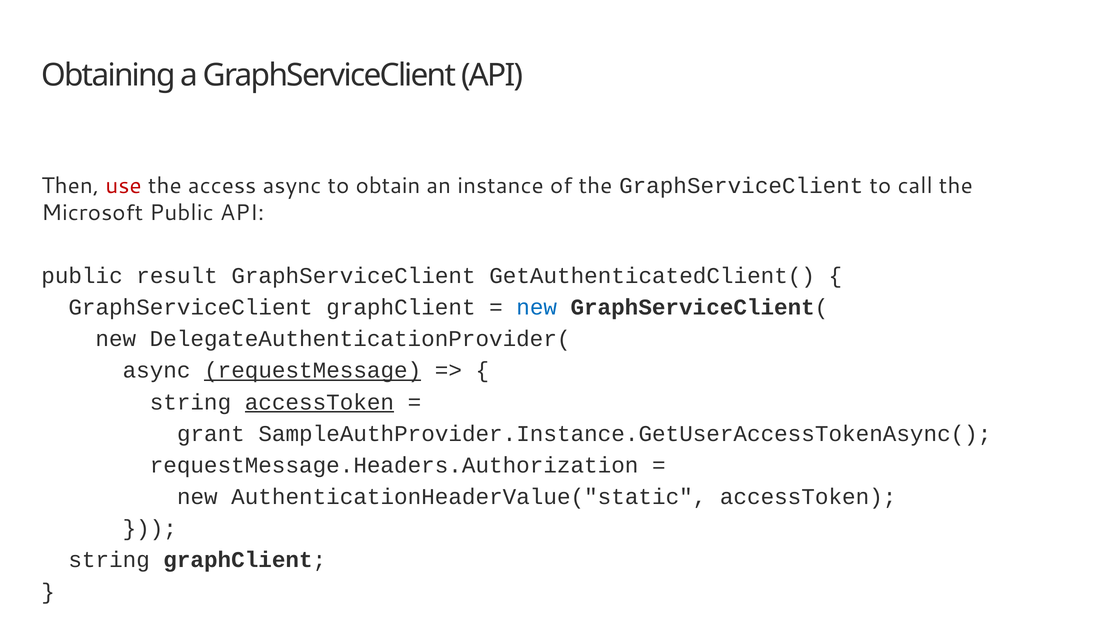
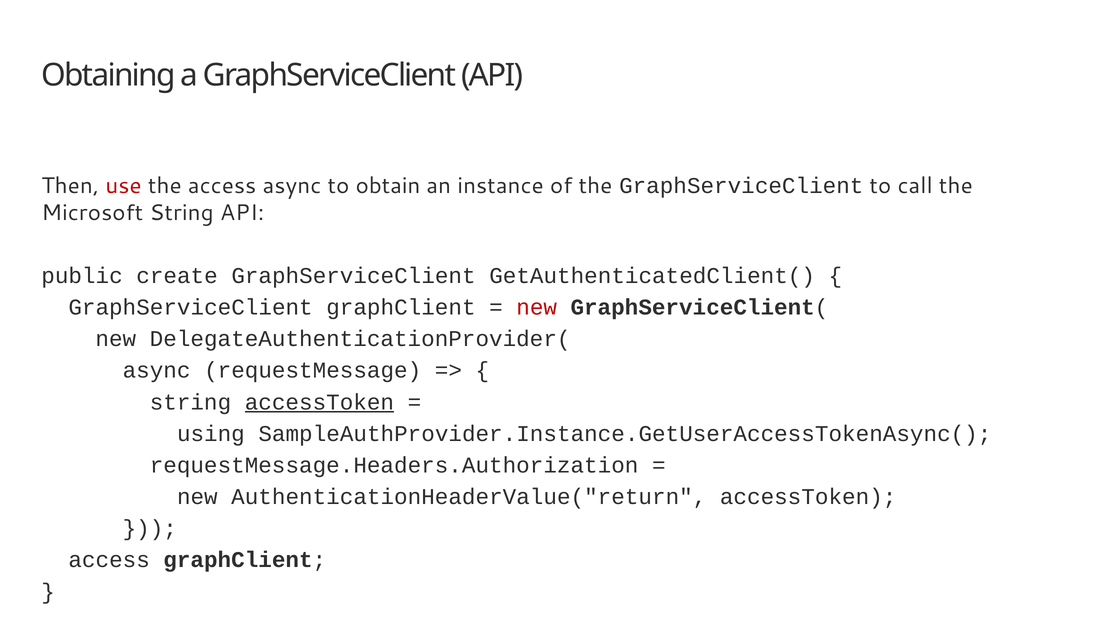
Microsoft Public: Public -> String
result: result -> create
new at (537, 308) colour: blue -> red
requestMessage underline: present -> none
grant: grant -> using
AuthenticationHeaderValue("static: AuthenticationHeaderValue("static -> AuthenticationHeaderValue("return
string at (109, 560): string -> access
